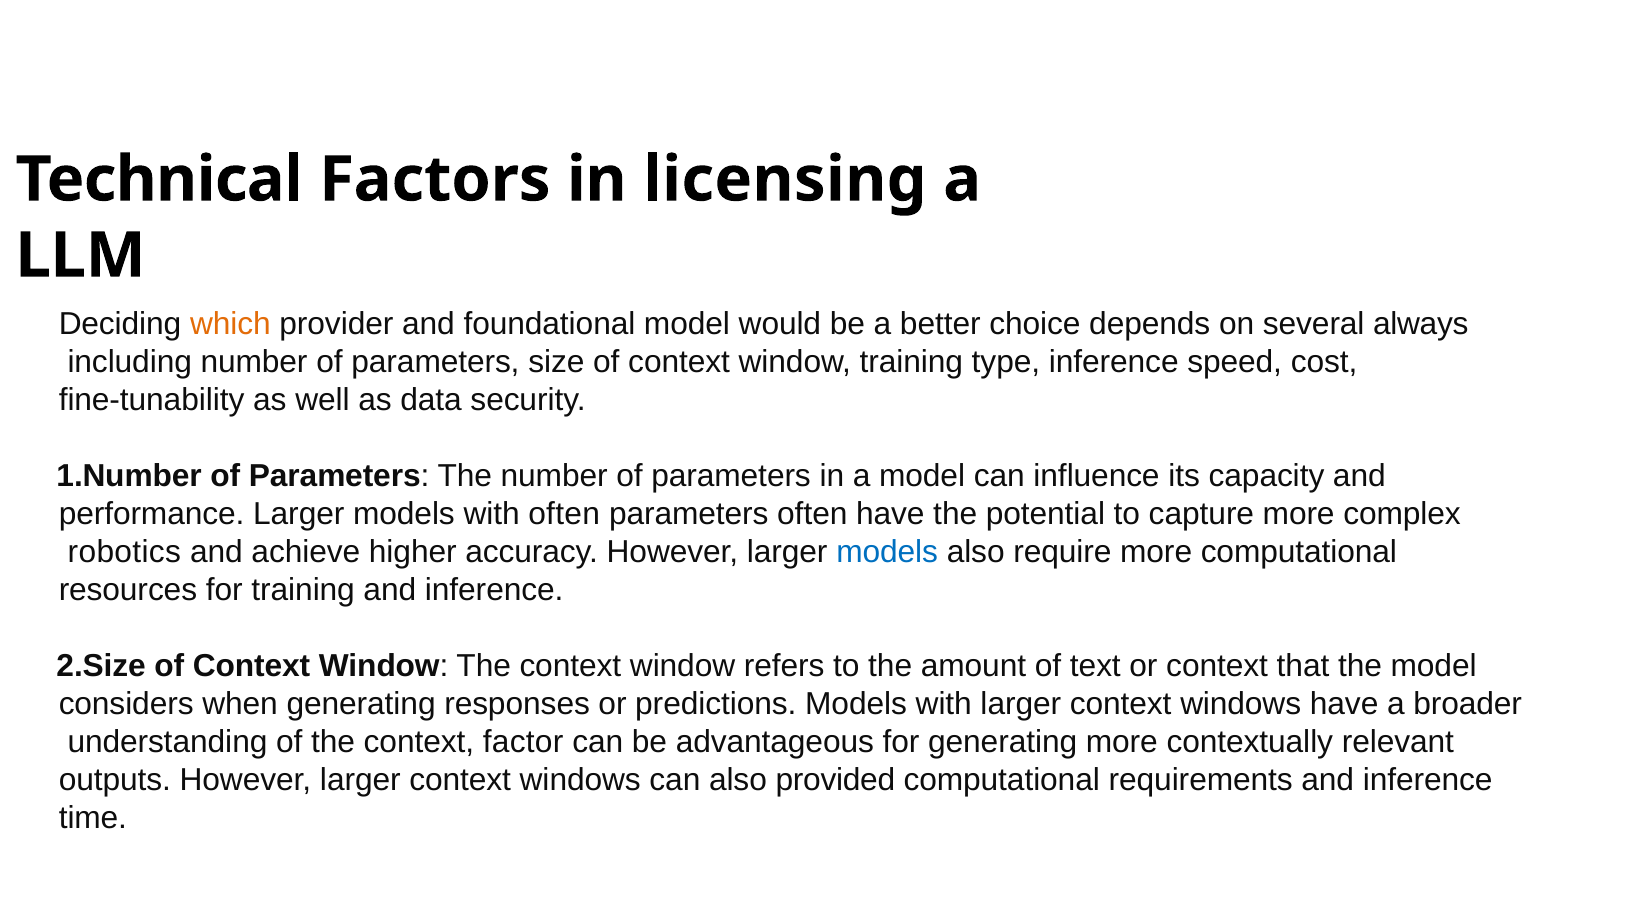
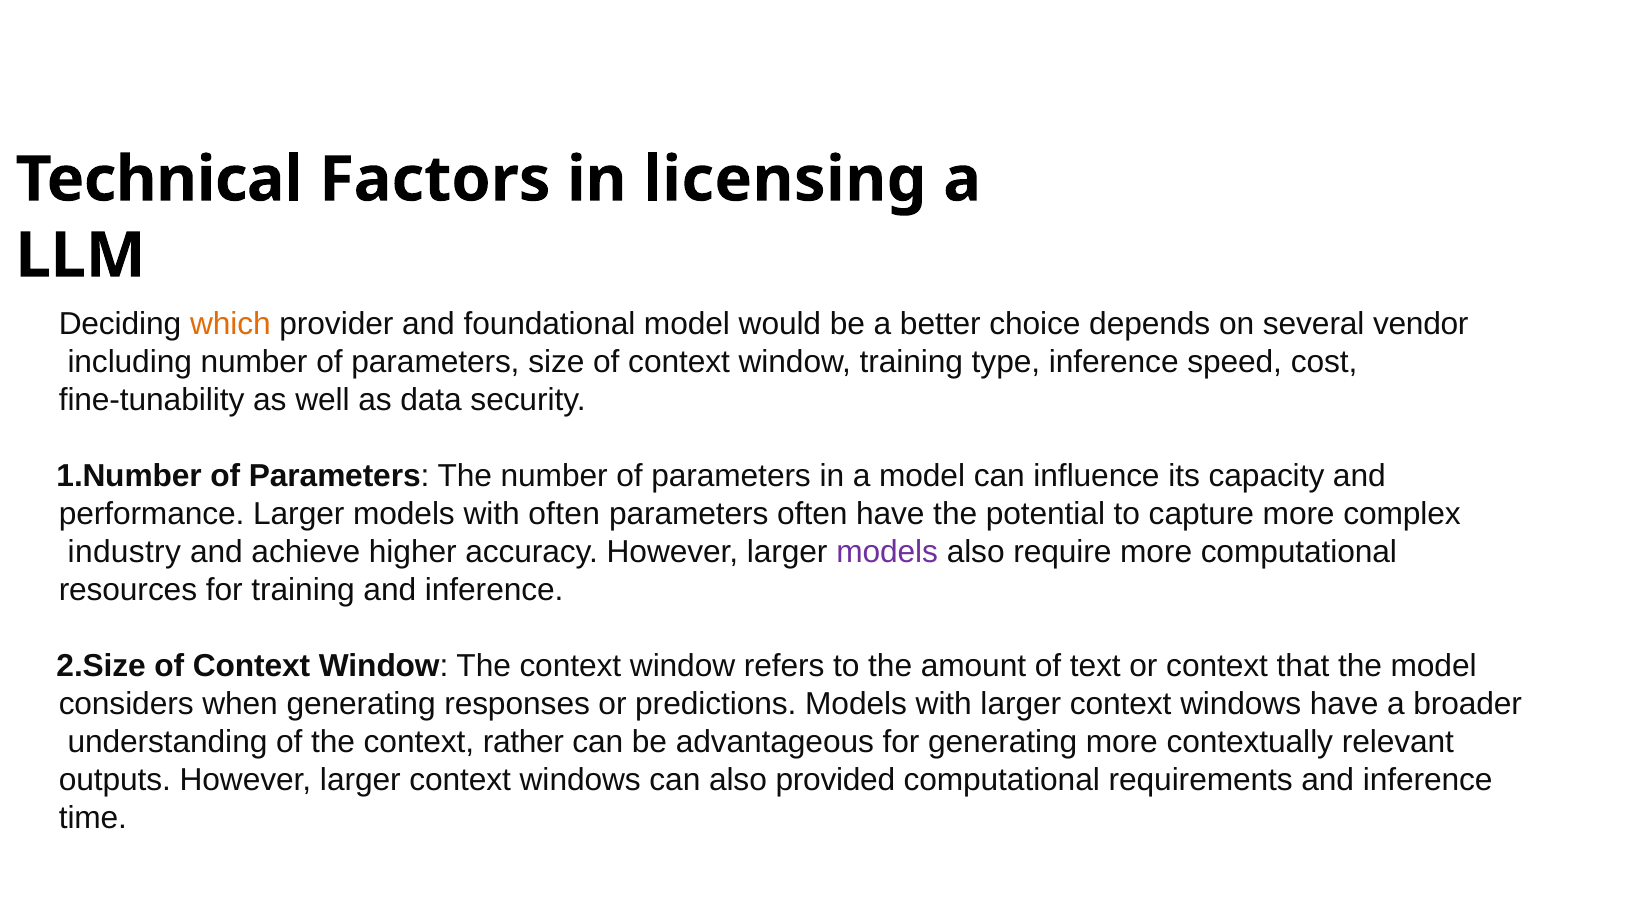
always: always -> vendor
robotics: robotics -> industry
models at (887, 552) colour: blue -> purple
factor: factor -> rather
